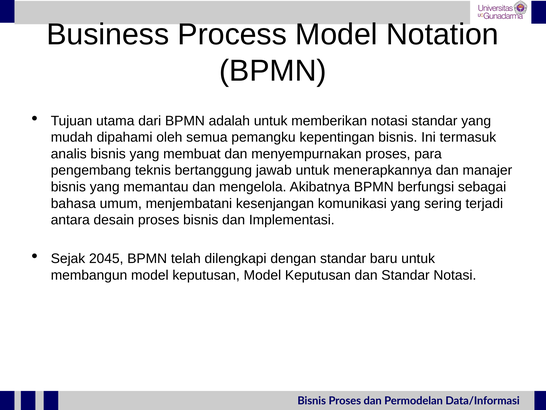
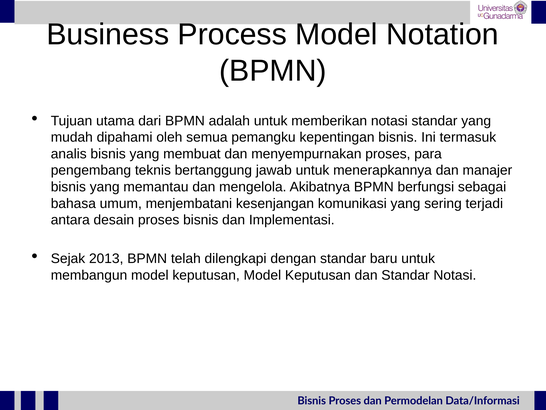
2045: 2045 -> 2013
